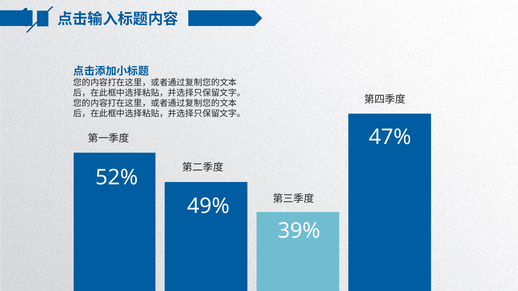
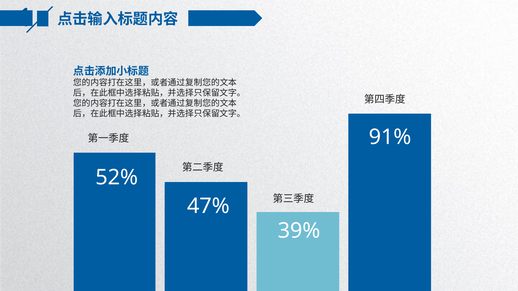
47%: 47% -> 91%
49%: 49% -> 47%
